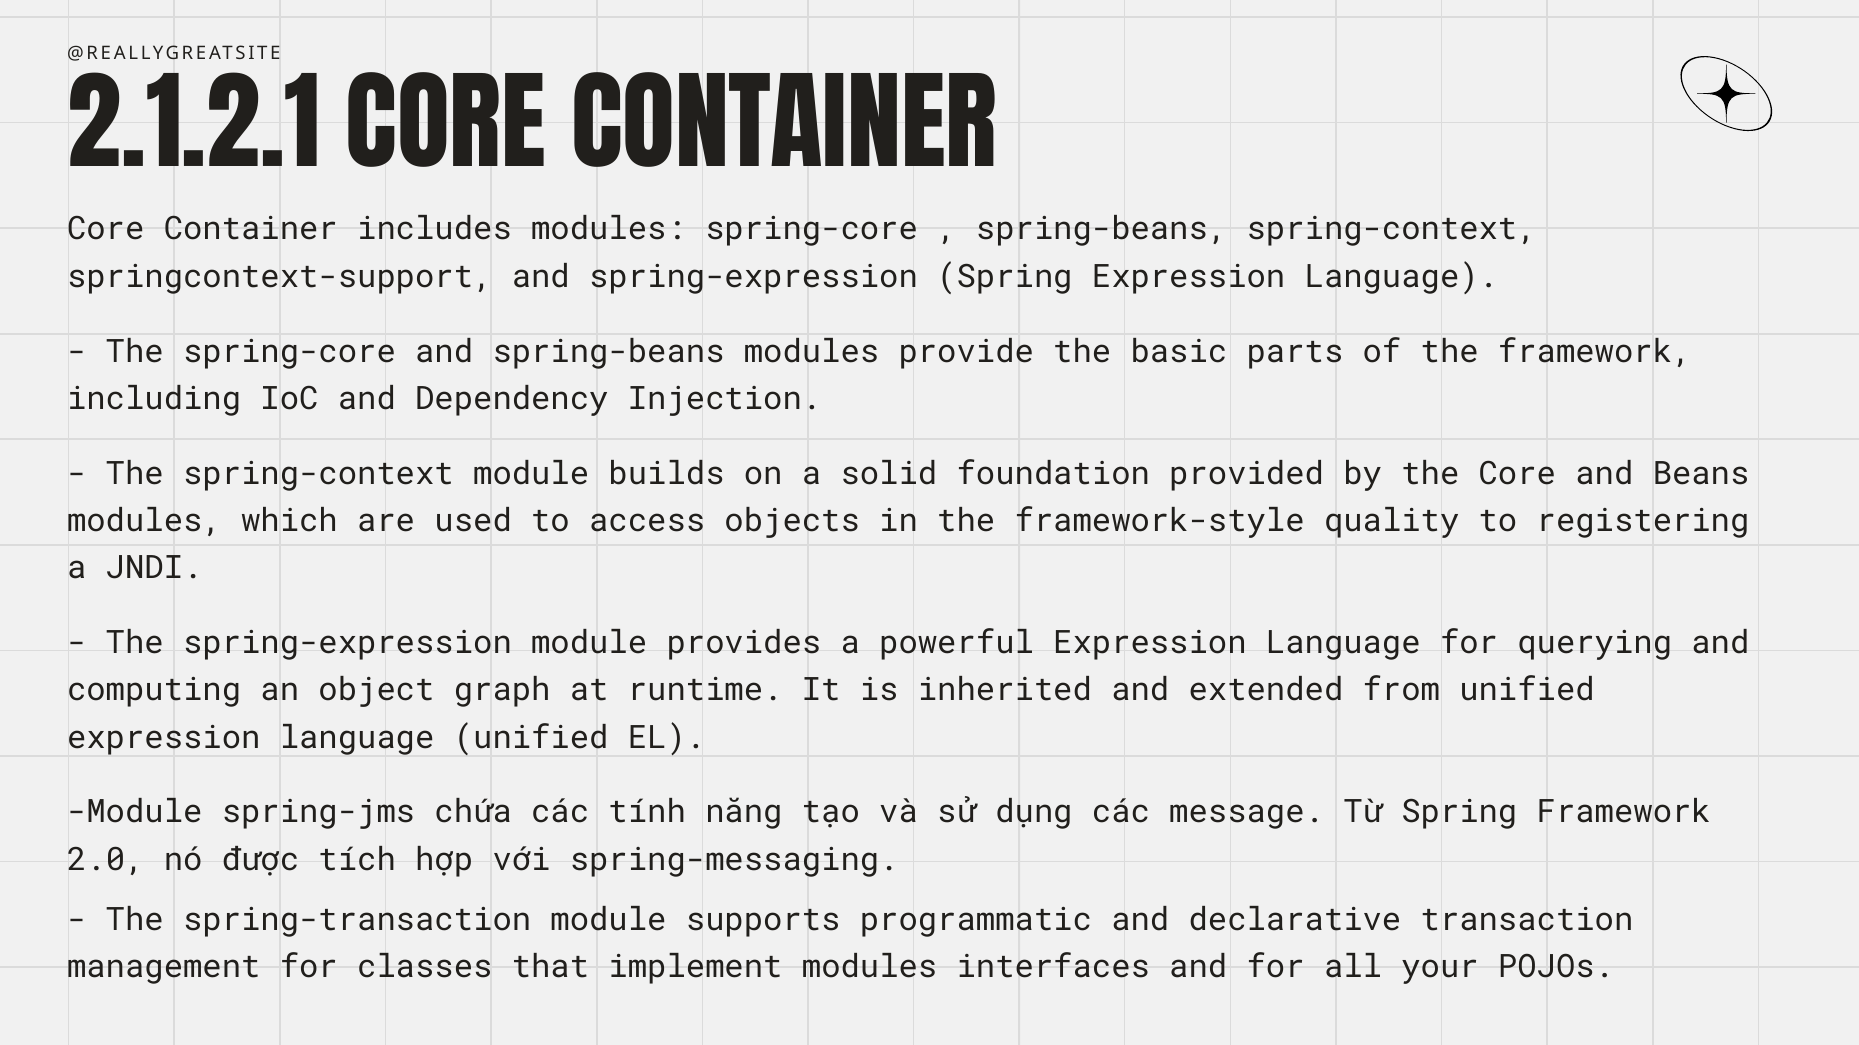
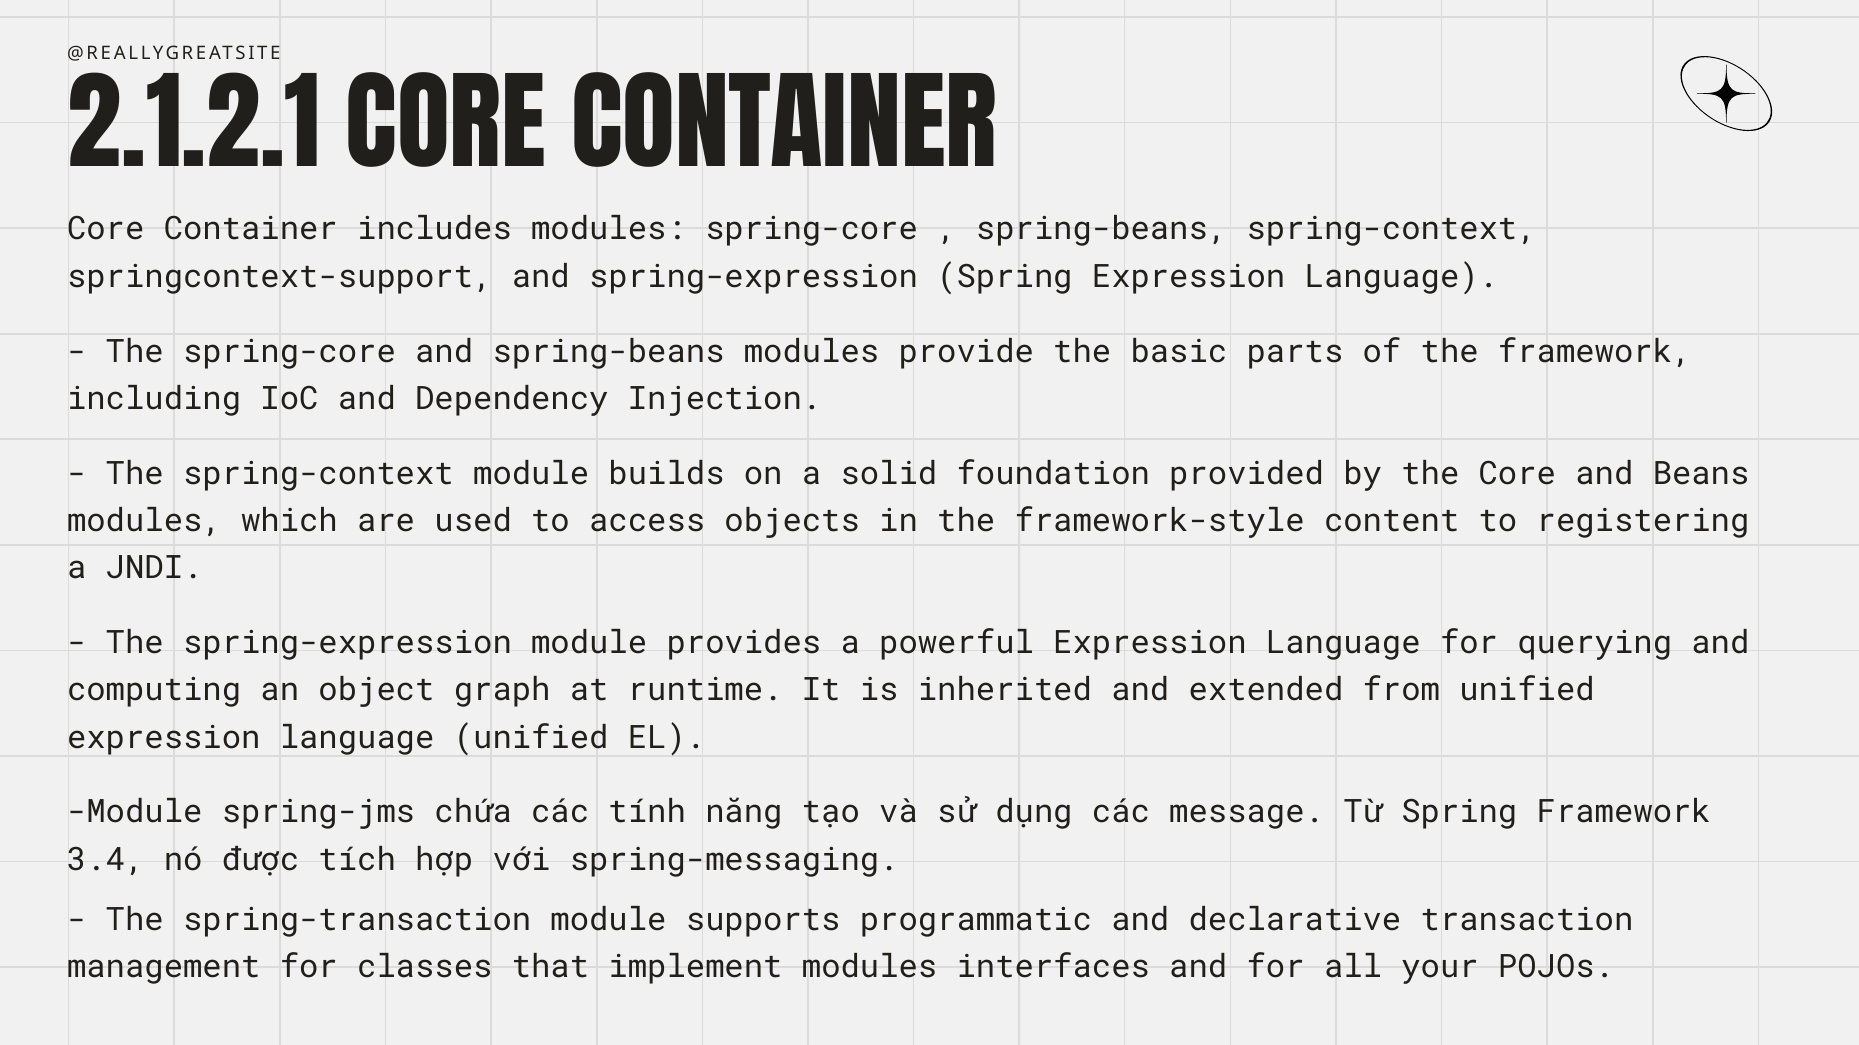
quality: quality -> content
2.0: 2.0 -> 3.4
